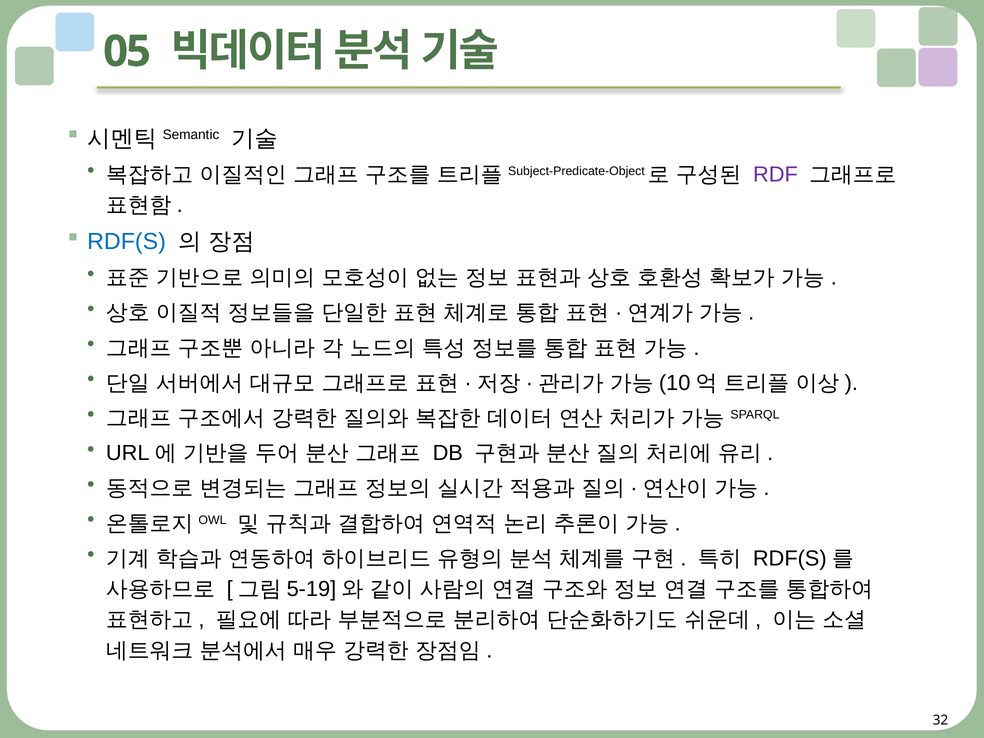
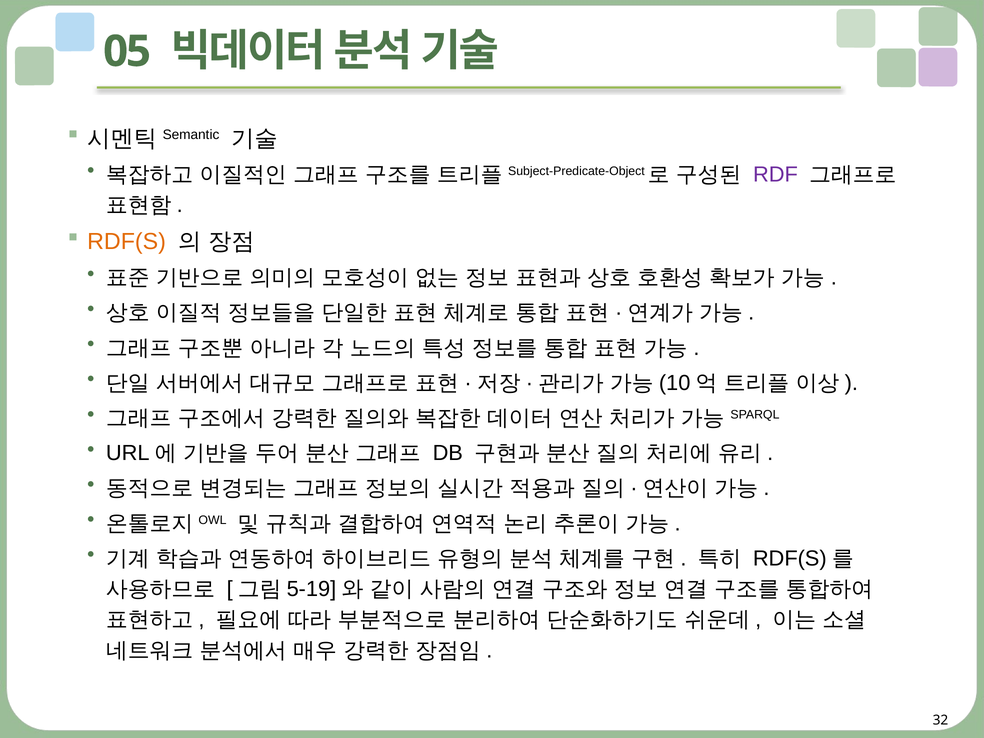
RDF(S colour: blue -> orange
